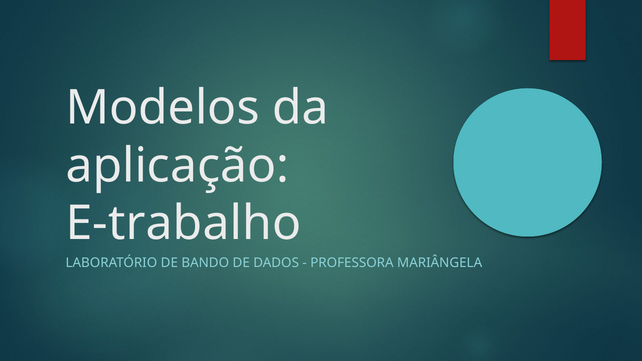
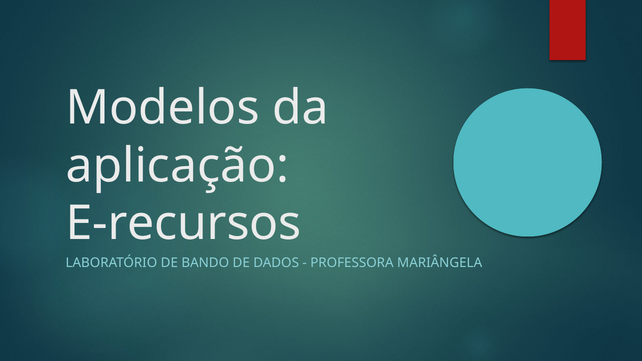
E-trabalho: E-trabalho -> E-recursos
